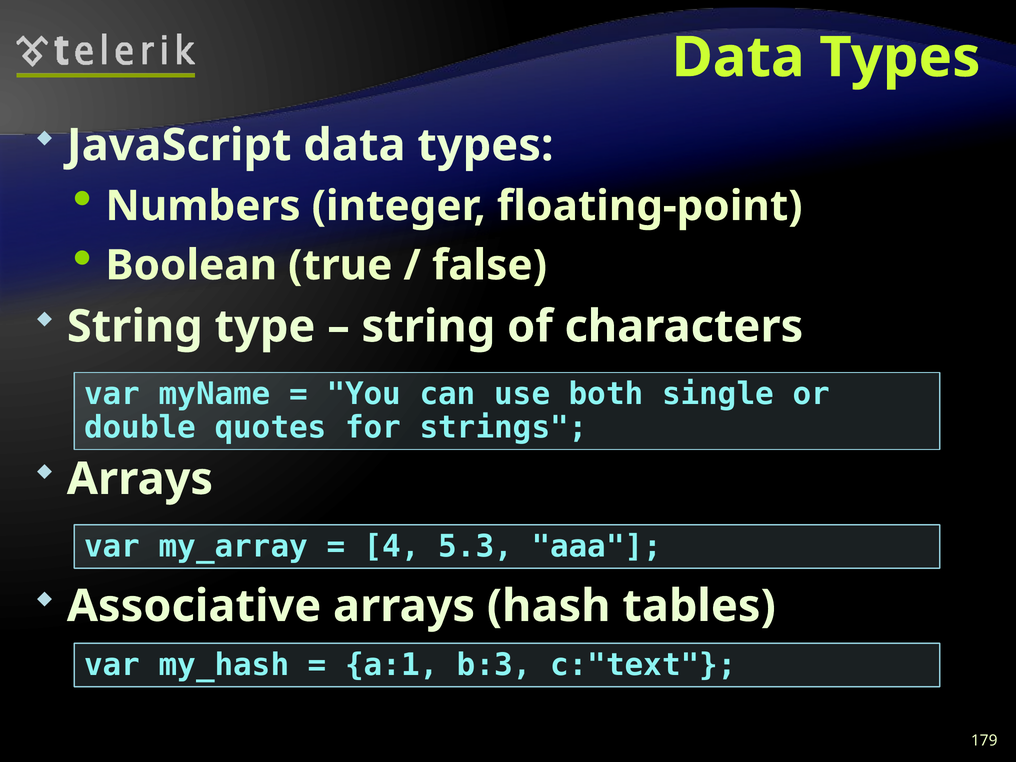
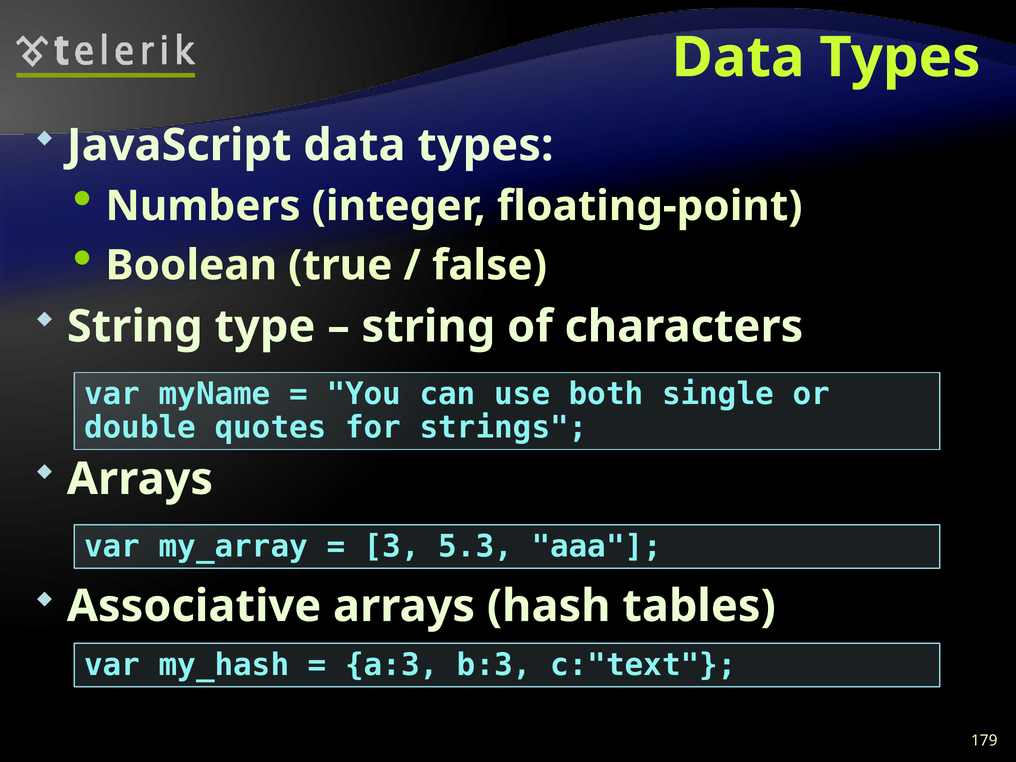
4: 4 -> 3
a:1: a:1 -> a:3
